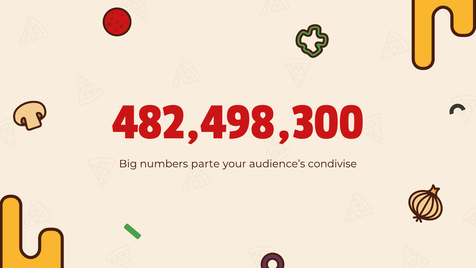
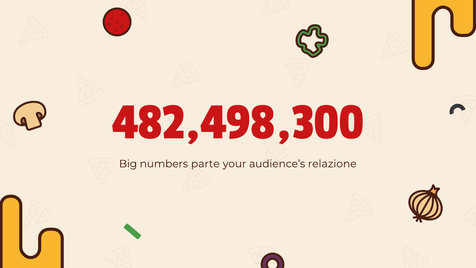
condivise: condivise -> relazione
